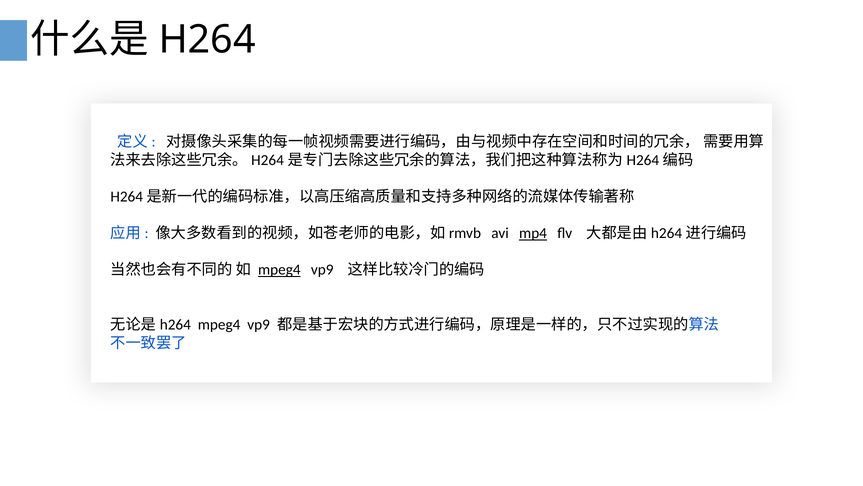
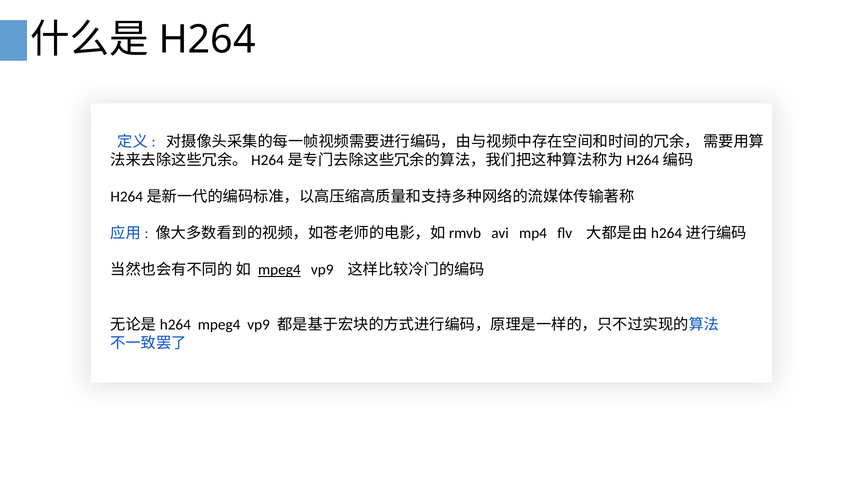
mp4 underline: present -> none
